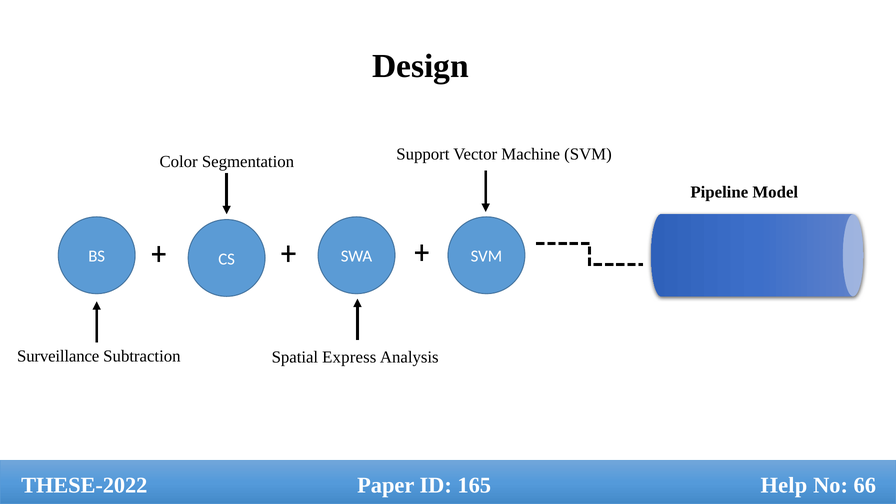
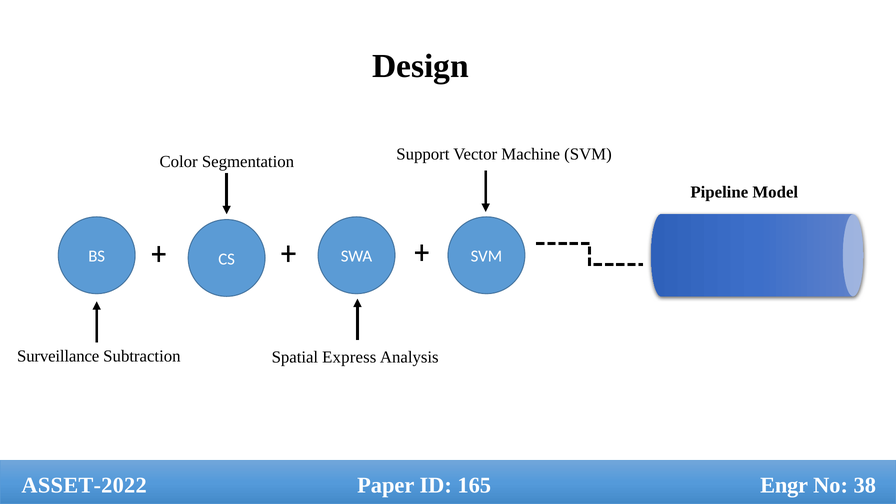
THESE-2022: THESE-2022 -> ASSET-2022
Help: Help -> Engr
66: 66 -> 38
